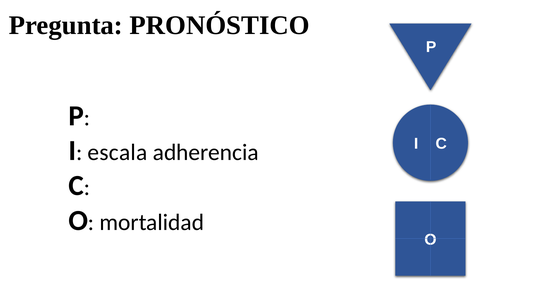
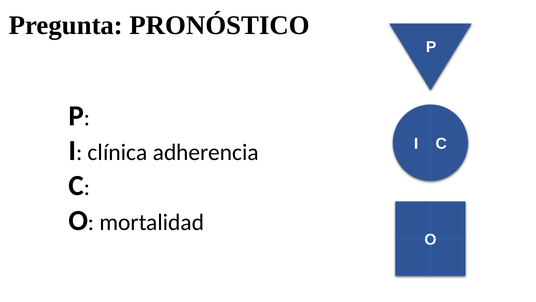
escala: escala -> clínica
